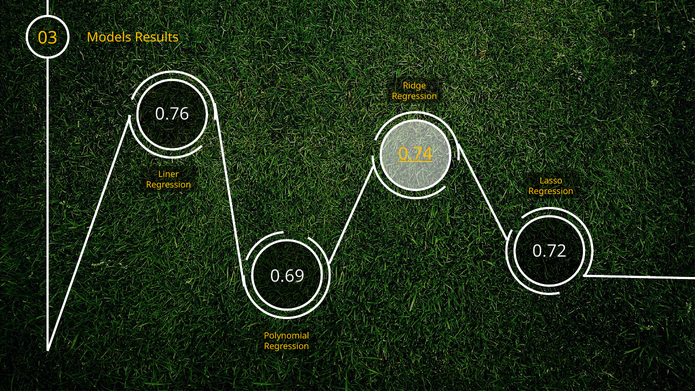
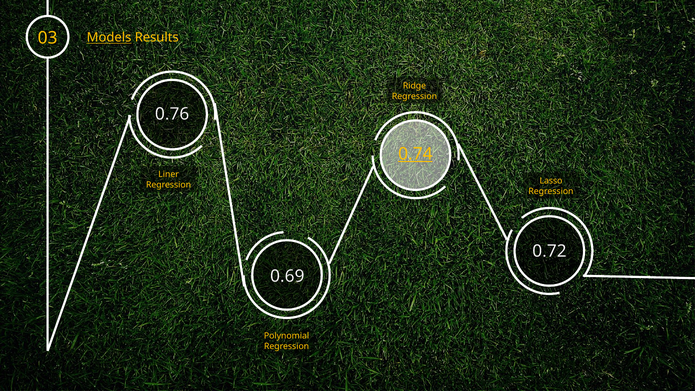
Models underline: none -> present
